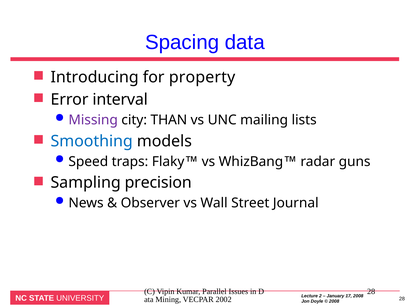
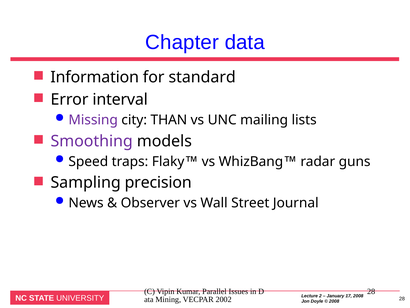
Spacing: Spacing -> Chapter
Introducing: Introducing -> Information
property: property -> standard
Smoothing colour: blue -> purple
